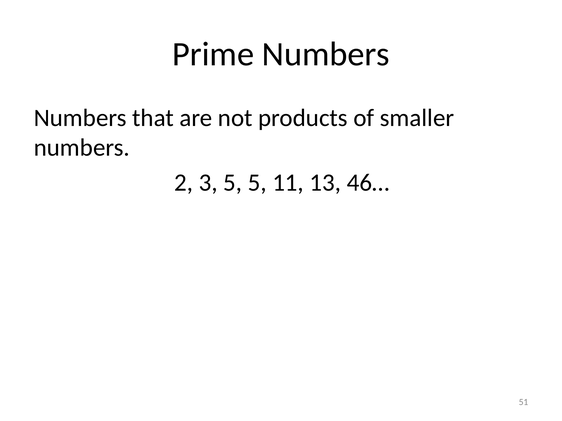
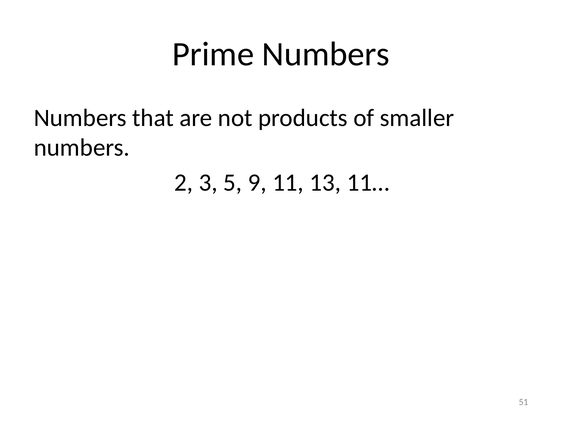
5 5: 5 -> 9
46…: 46… -> 11…
